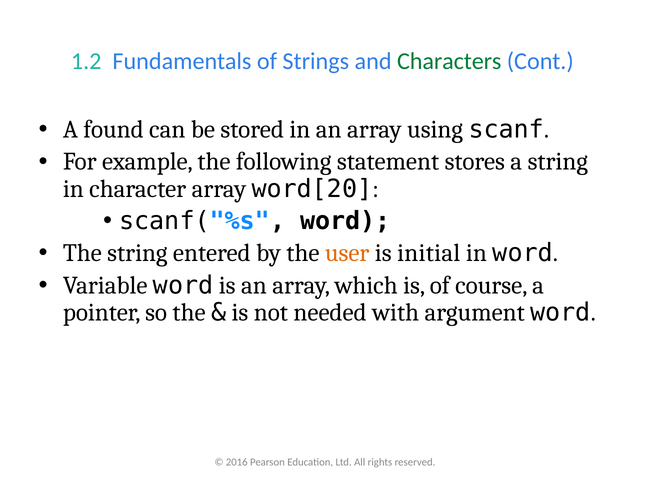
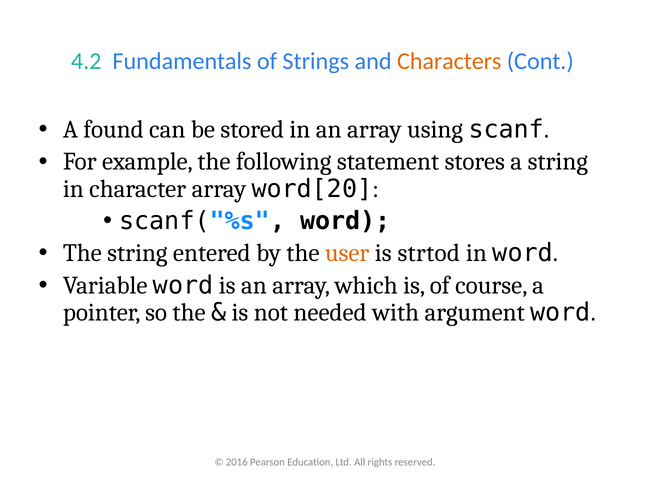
1.2: 1.2 -> 4.2
Characters colour: green -> orange
initial: initial -> strtod
